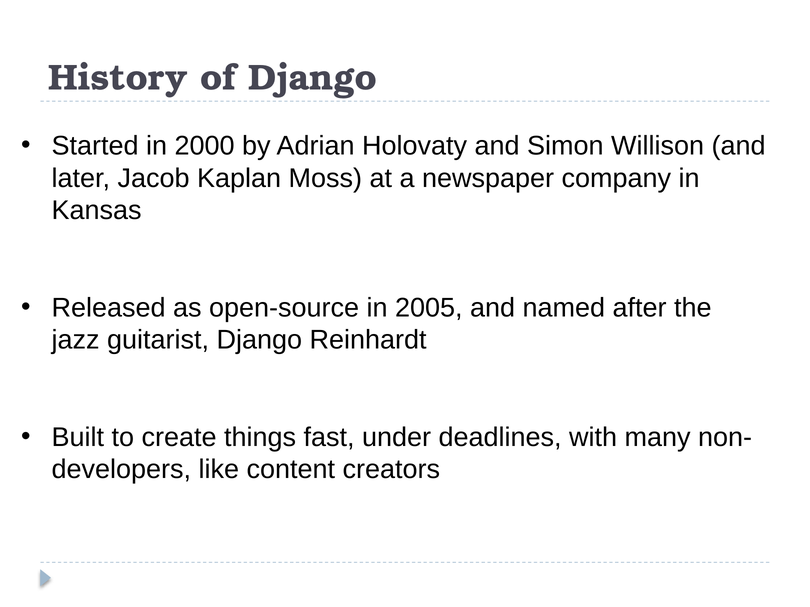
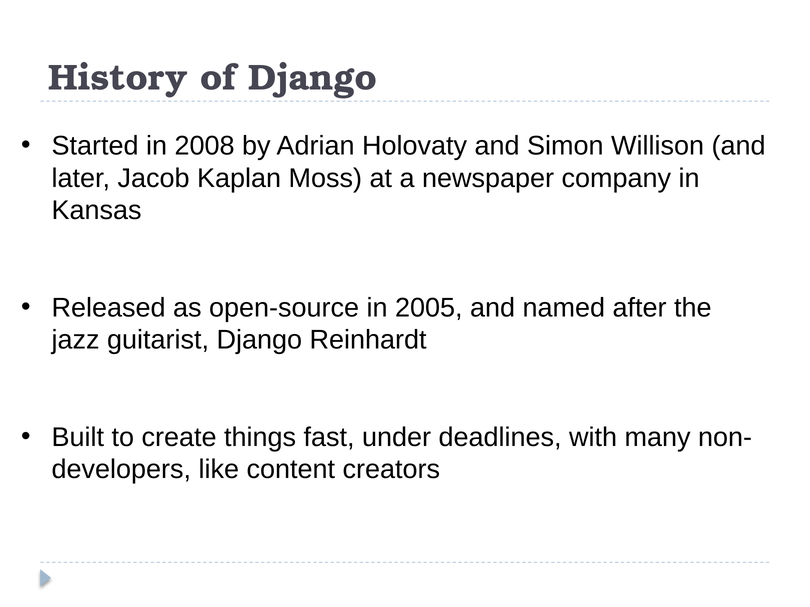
2000: 2000 -> 2008
